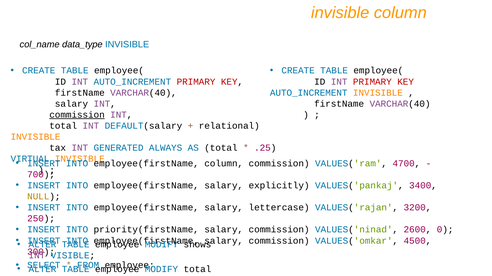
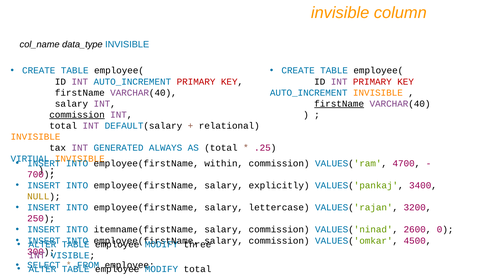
firstName at (339, 104) underline: none -> present
employee(firstName column: column -> within
priority(firstName: priority(firstName -> itemname(firstName
shows: shows -> three
